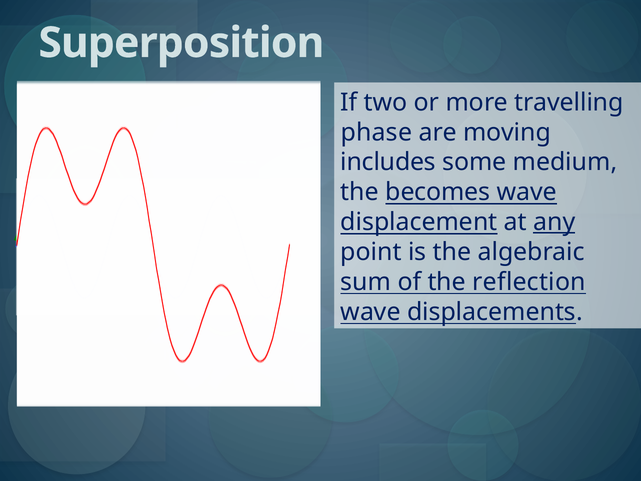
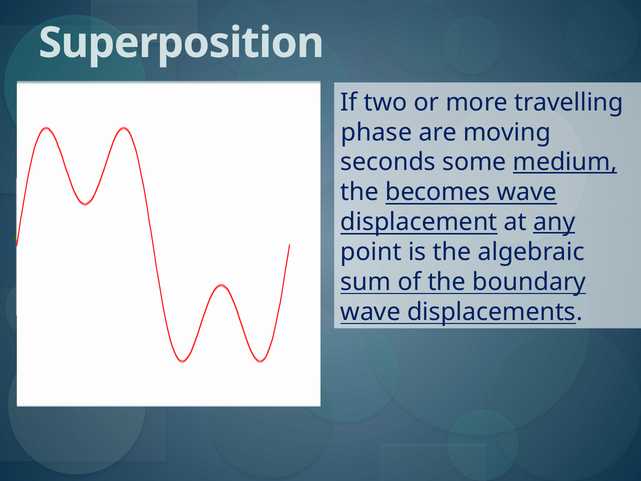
includes: includes -> seconds
medium underline: none -> present
reflection: reflection -> boundary
